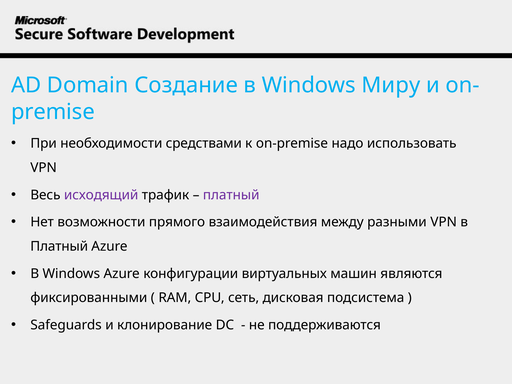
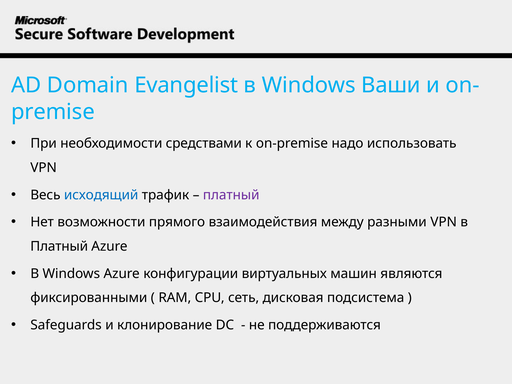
Создание: Создание -> Evangelist
Миру: Миру -> Ваши
исходящий colour: purple -> blue
